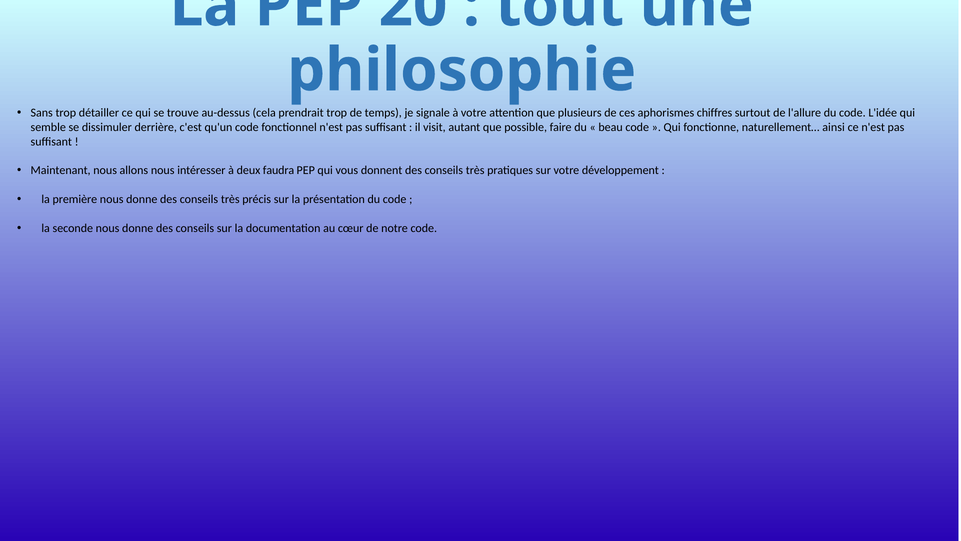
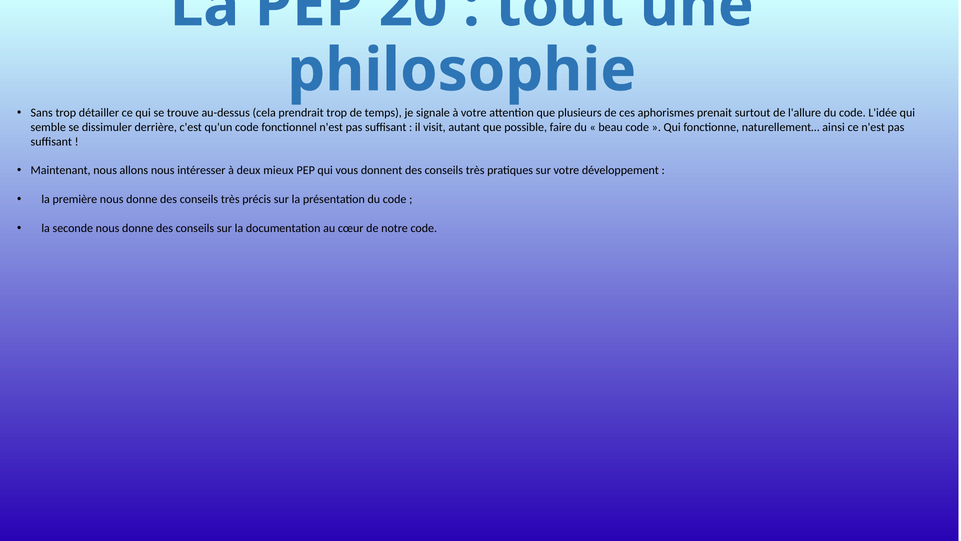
chiffres: chiffres -> prenait
faudra: faudra -> mieux
